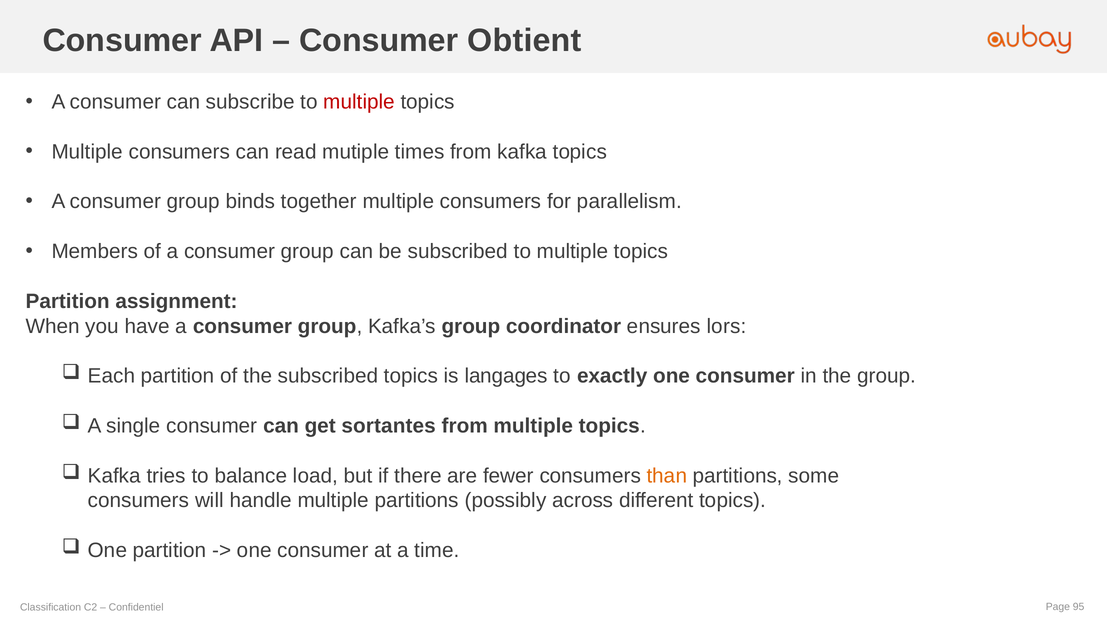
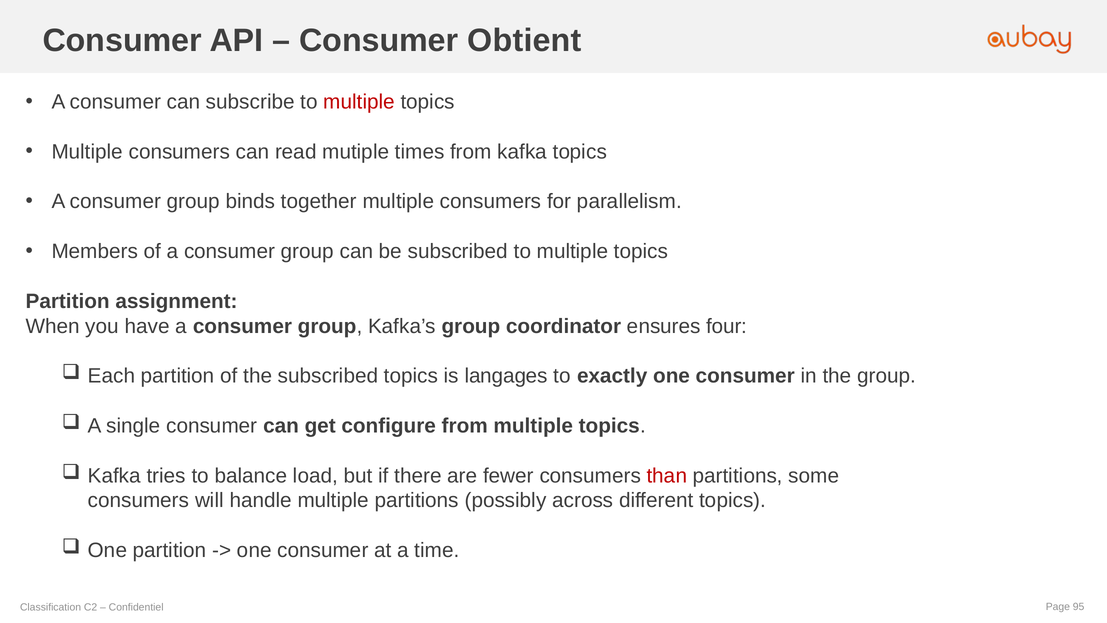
lors: lors -> four
sortantes: sortantes -> configure
than colour: orange -> red
